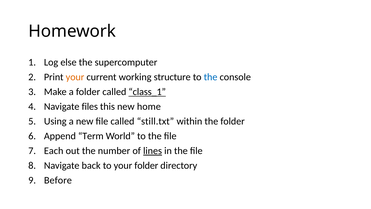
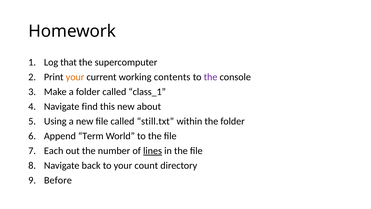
else: else -> that
structure: structure -> contents
the at (211, 77) colour: blue -> purple
class_1 underline: present -> none
files: files -> find
home: home -> about
your folder: folder -> count
